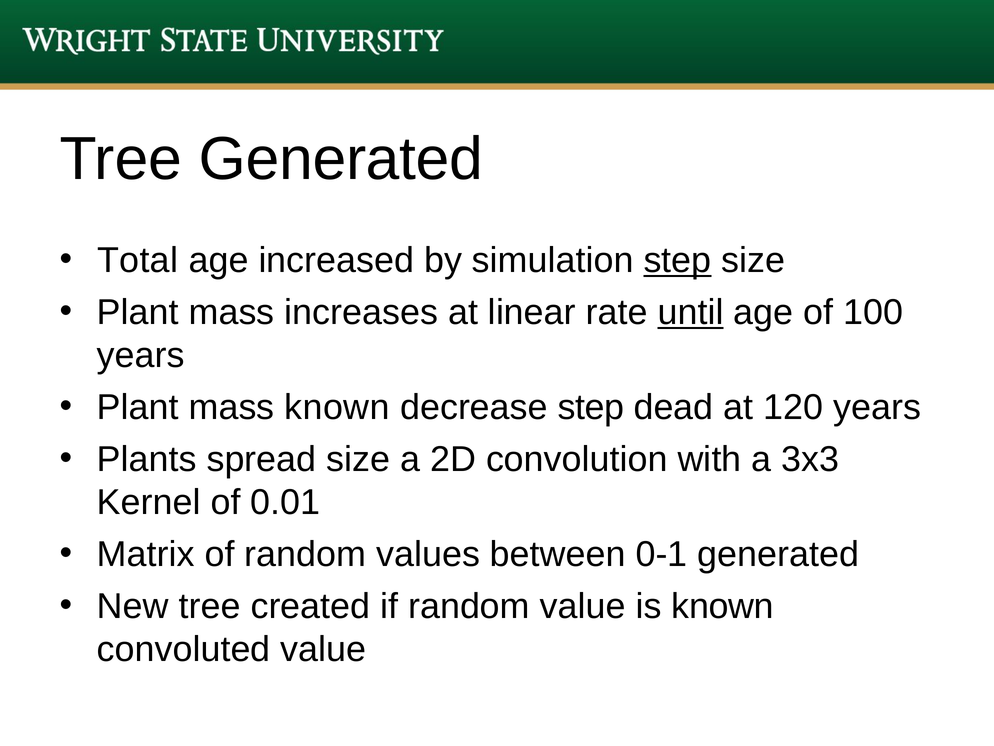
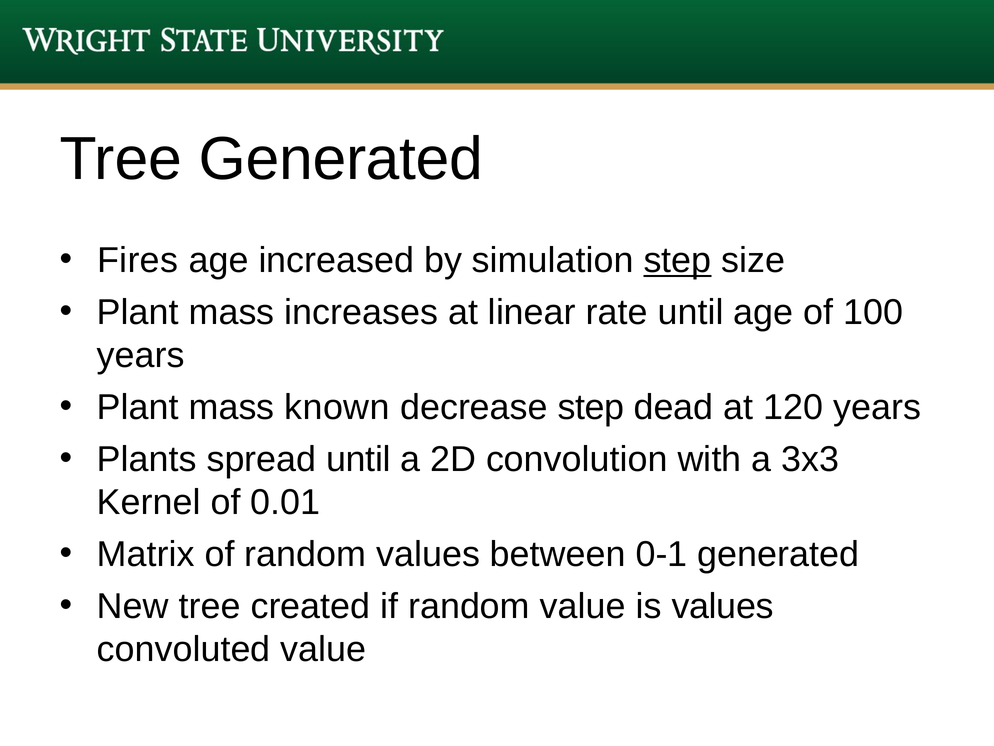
Total: Total -> Fires
until at (691, 312) underline: present -> none
spread size: size -> until
is known: known -> values
